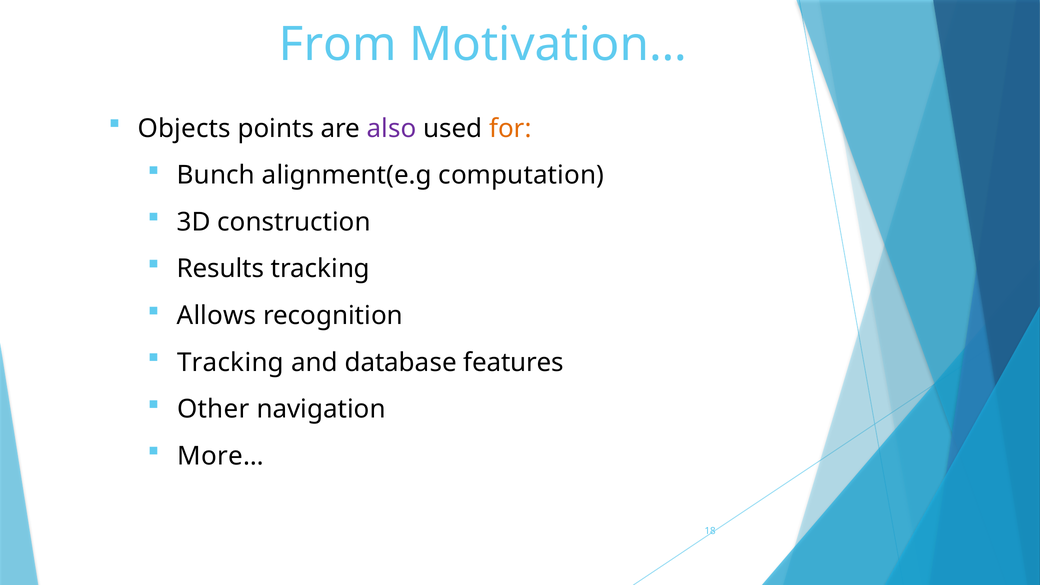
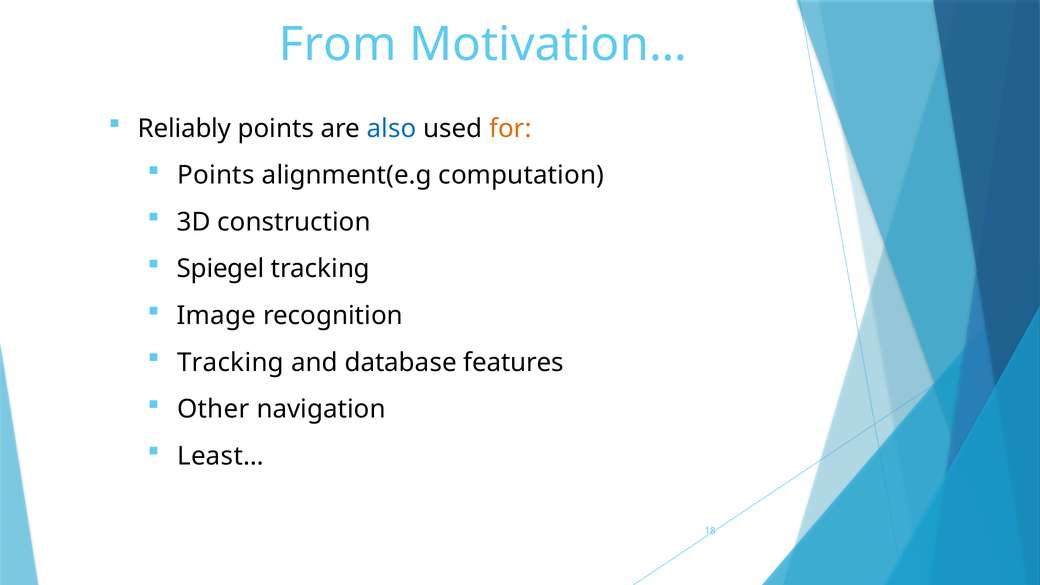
Objects: Objects -> Reliably
also colour: purple -> blue
Bunch at (216, 175): Bunch -> Points
Results: Results -> Spiegel
Allows: Allows -> Image
More…: More… -> Least…
